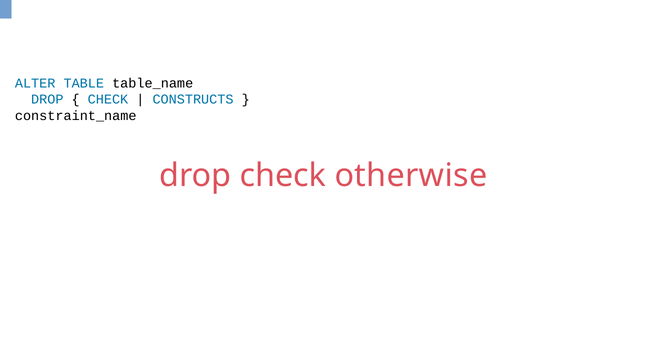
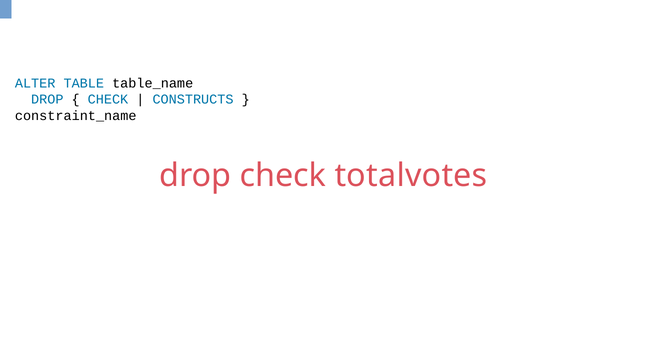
otherwise: otherwise -> totalvotes
